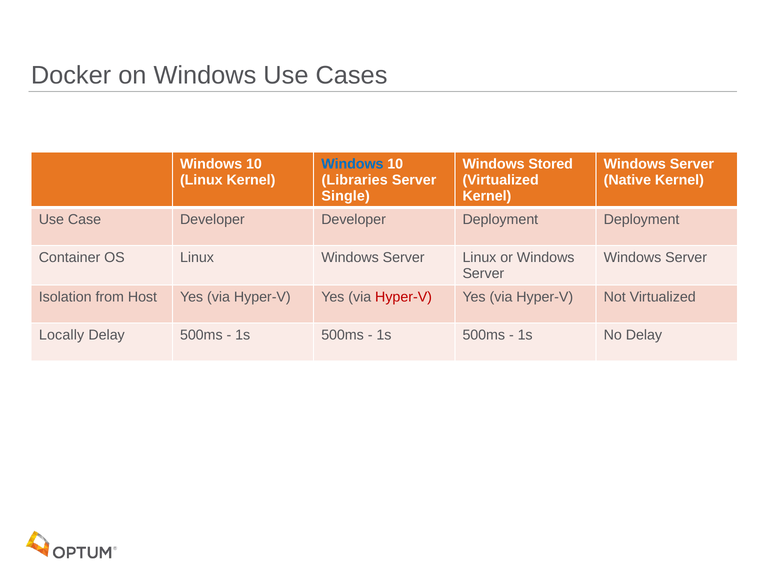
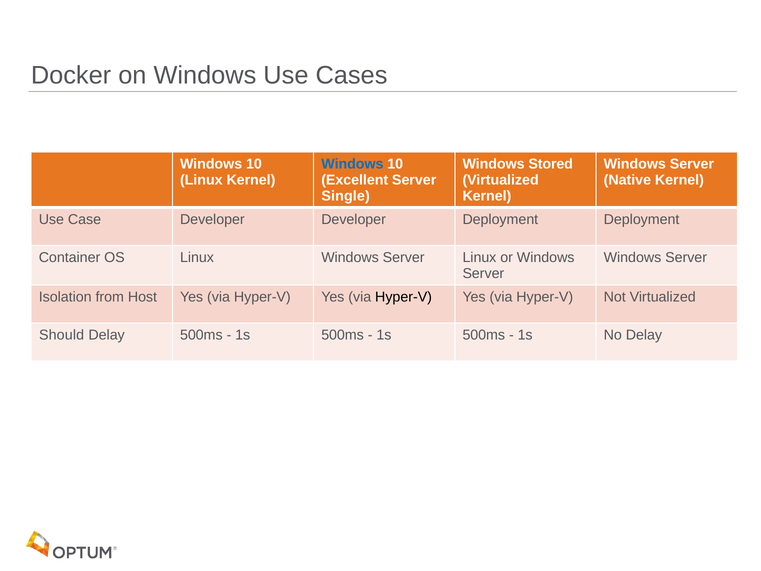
Libraries: Libraries -> Excellent
Hyper-V at (404, 297) colour: red -> black
Locally: Locally -> Should
